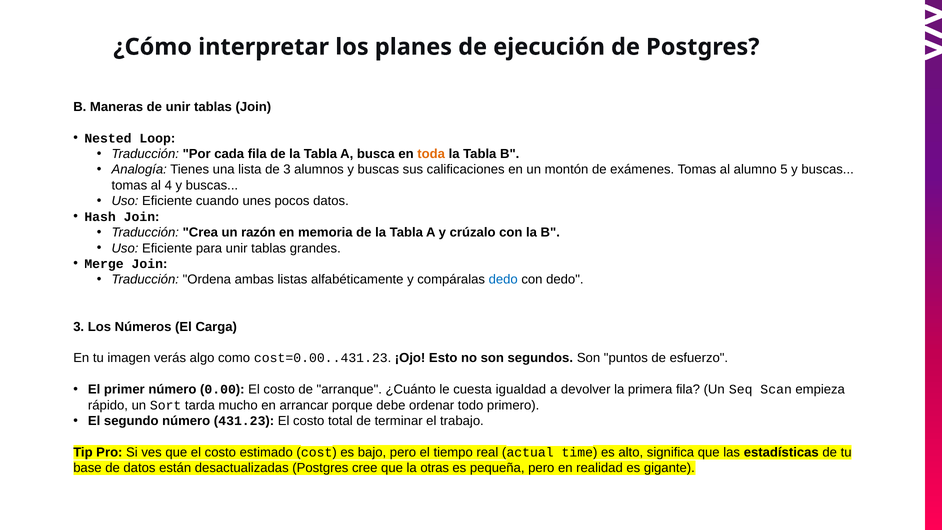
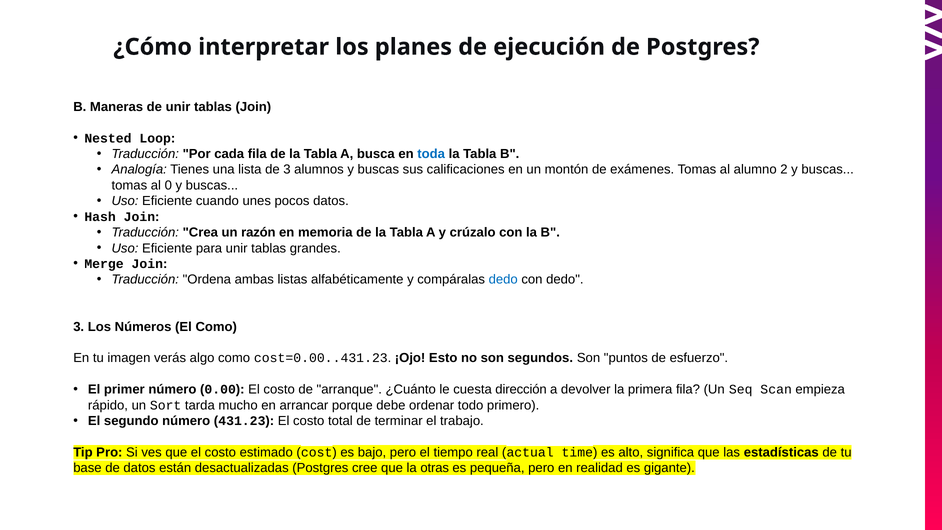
toda colour: orange -> blue
5: 5 -> 2
4: 4 -> 0
El Carga: Carga -> Como
igualdad: igualdad -> dirección
